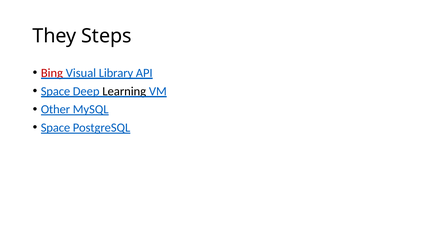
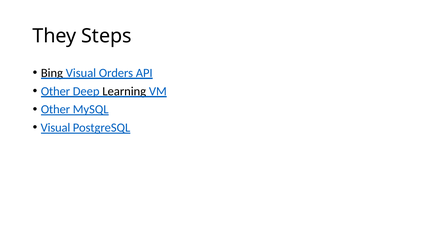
Bing colour: red -> black
Library: Library -> Orders
Space at (55, 91): Space -> Other
Space at (55, 128): Space -> Visual
